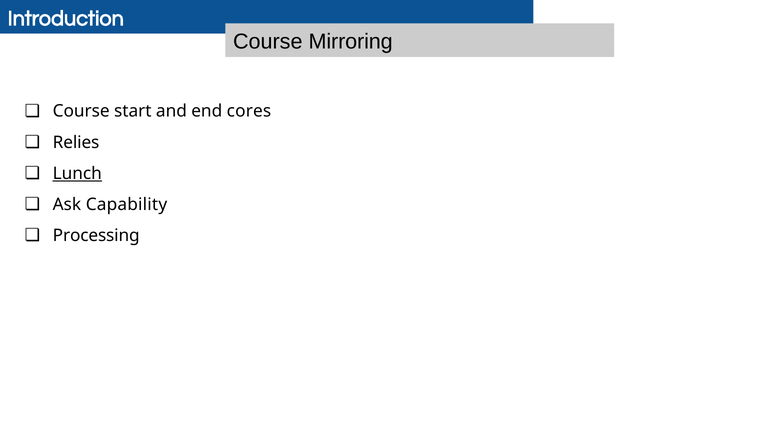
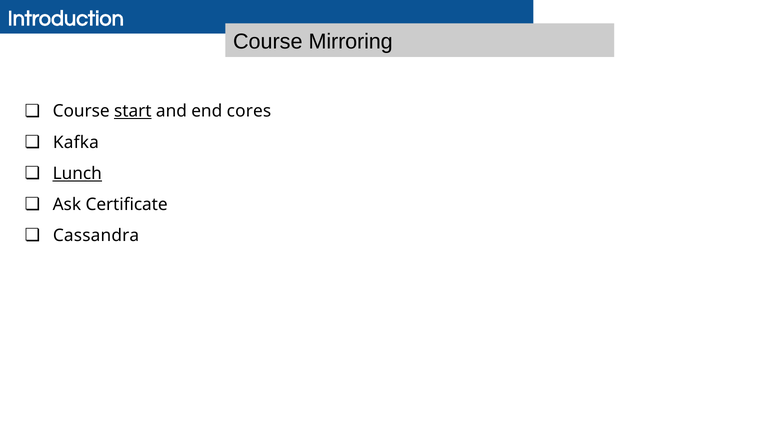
start underline: none -> present
Relies: Relies -> Kafka
Capability: Capability -> Certificate
Processing: Processing -> Cassandra
